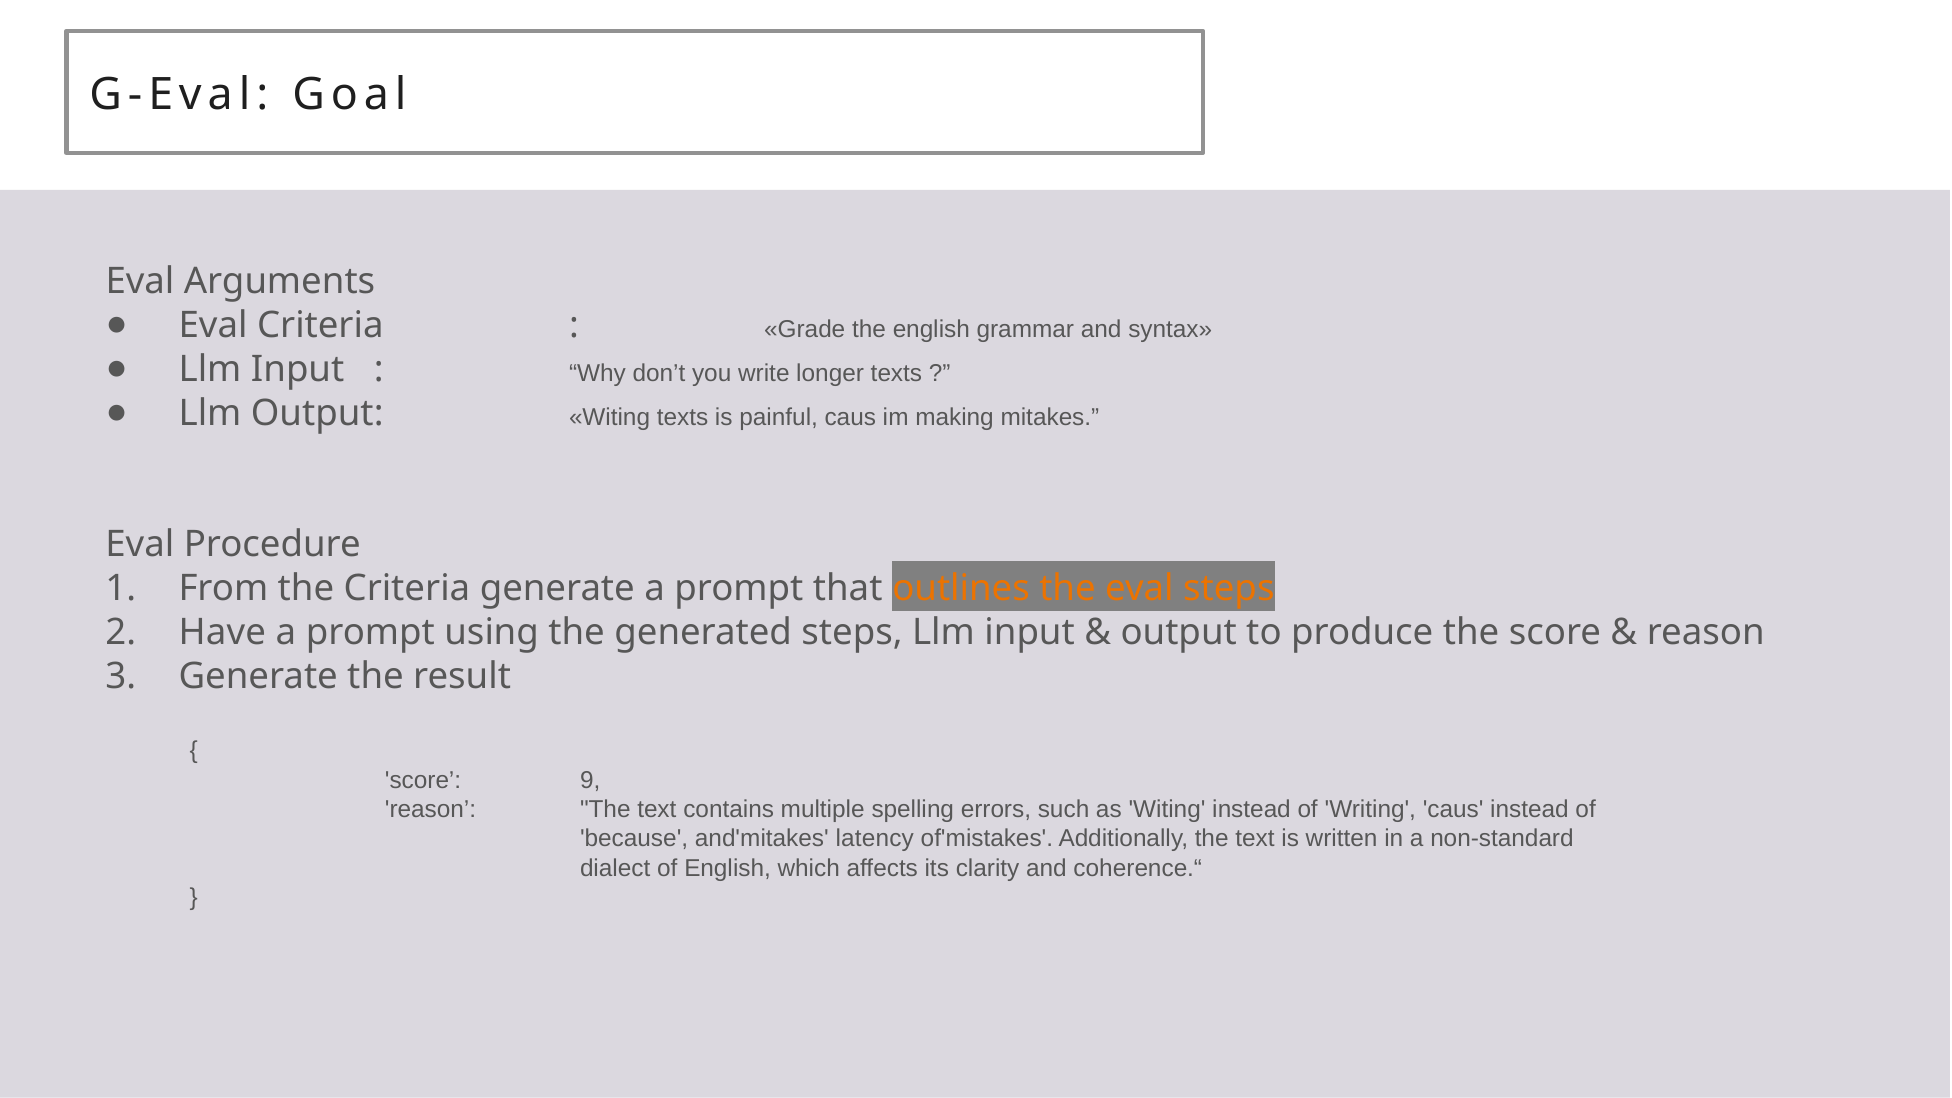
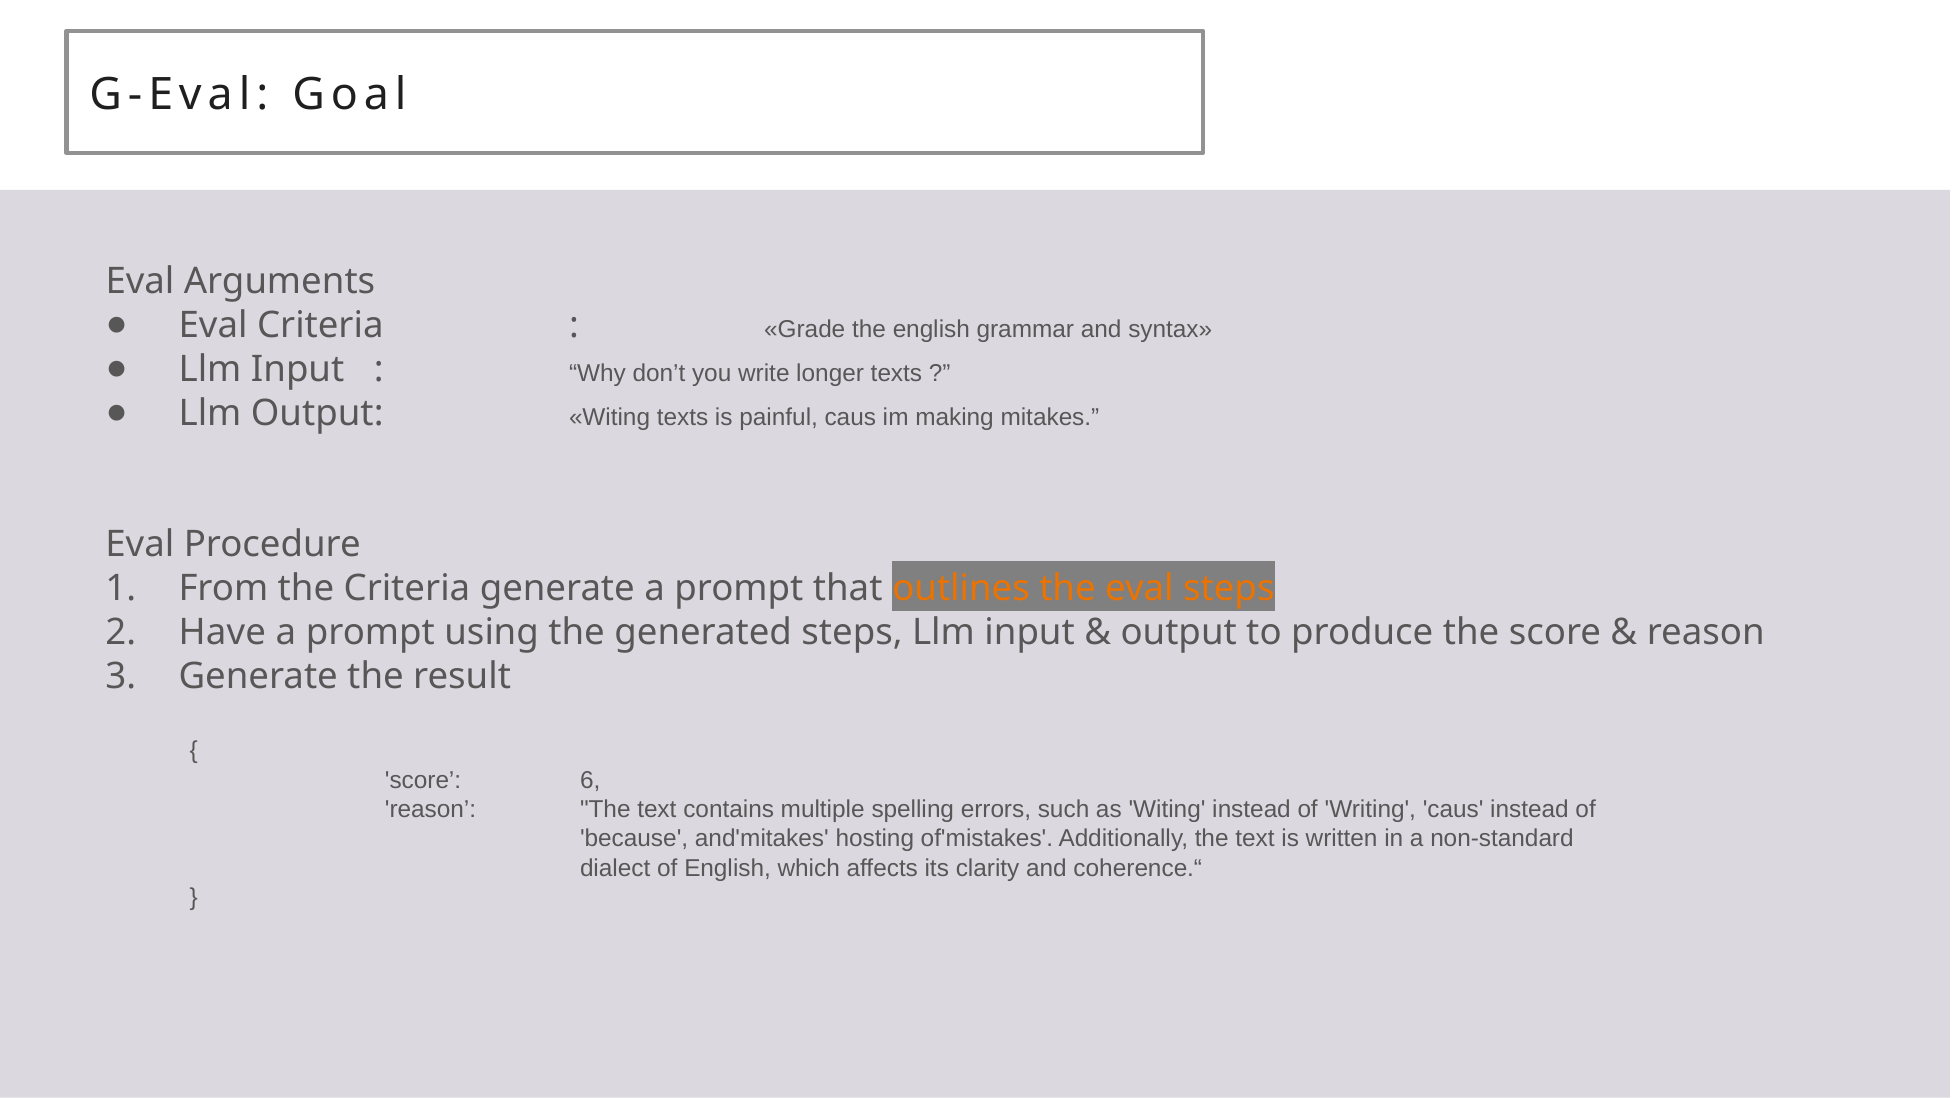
9: 9 -> 6
latency: latency -> hosting
